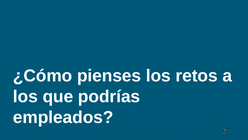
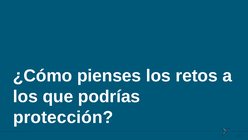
empleados: empleados -> protección
